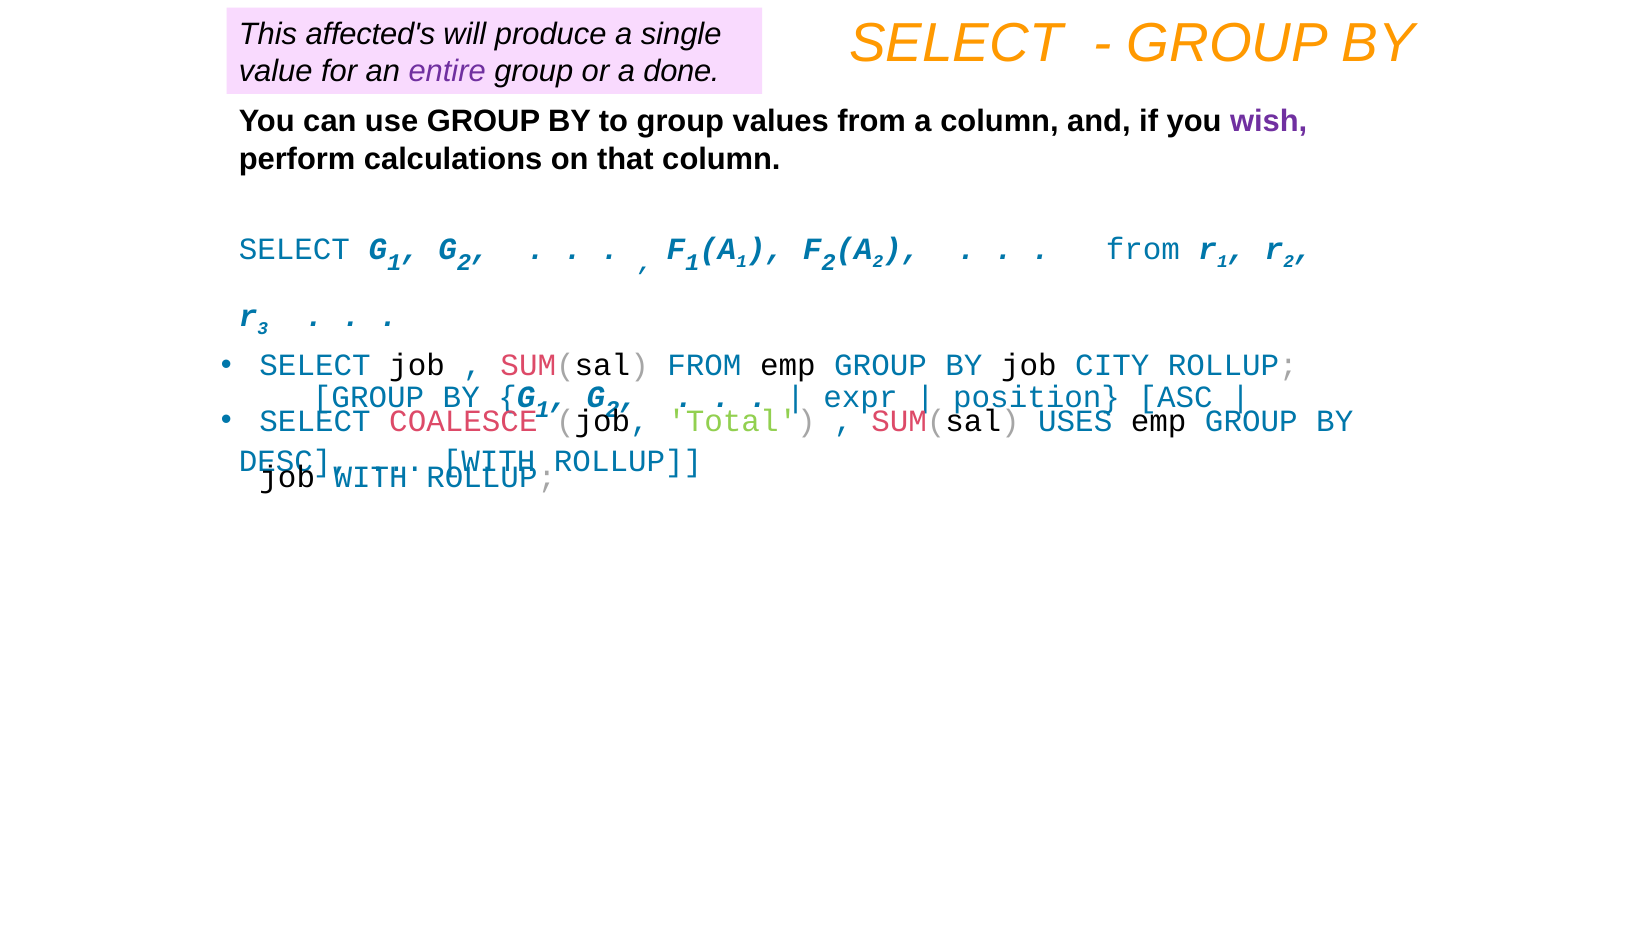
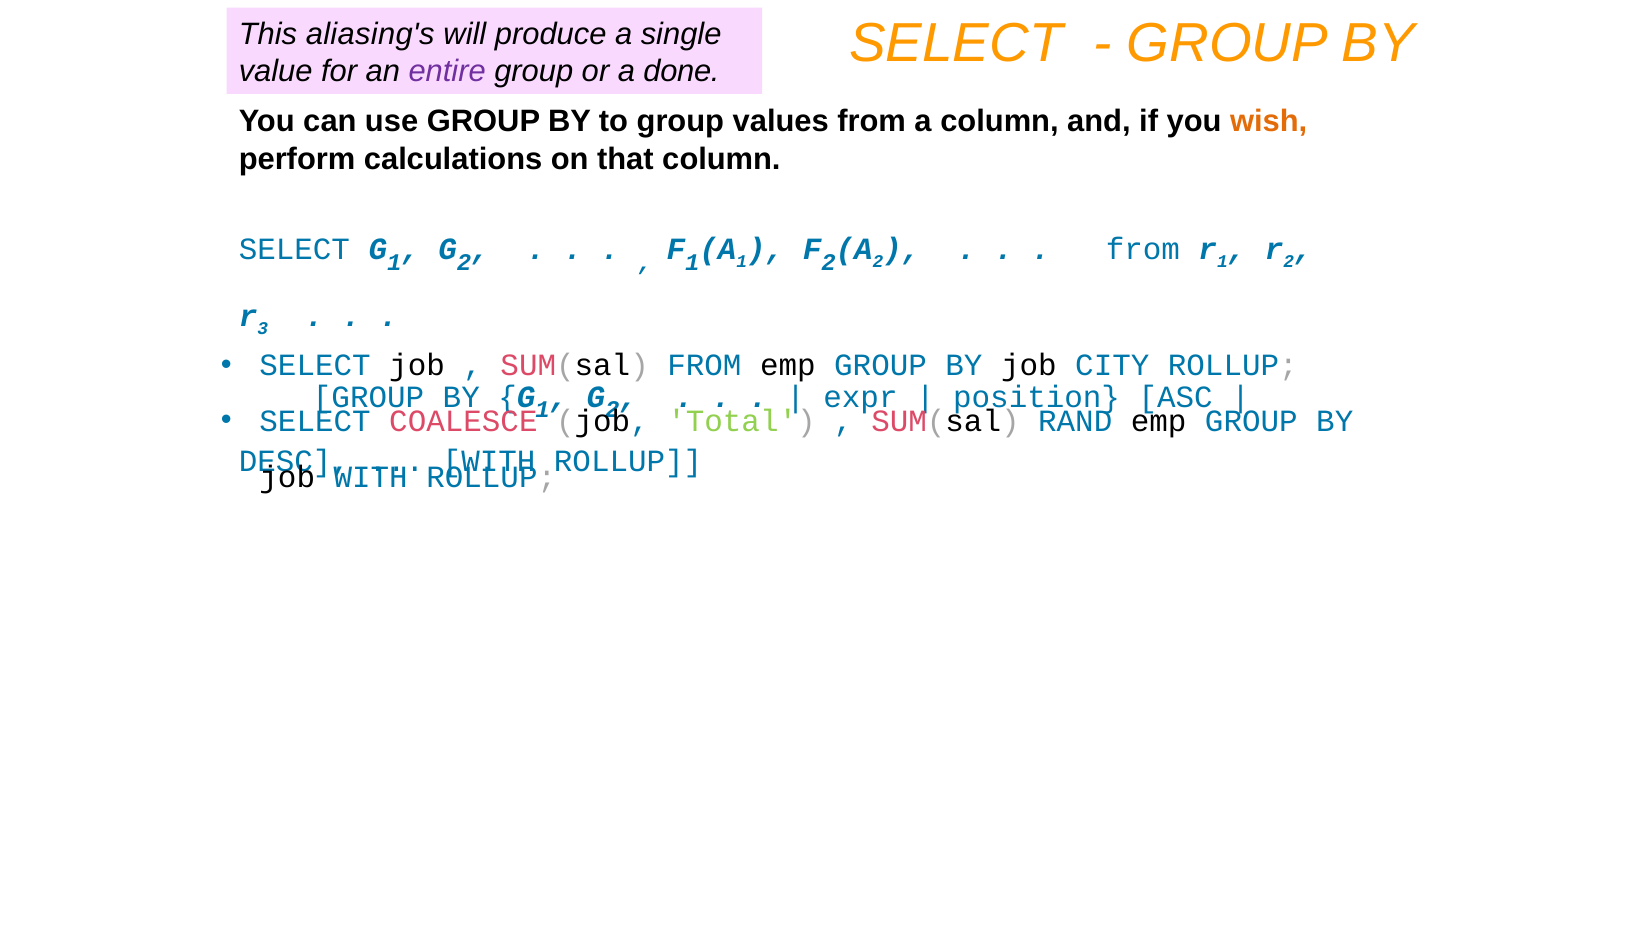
affected's: affected's -> aliasing's
wish colour: purple -> orange
USES: USES -> RAND
